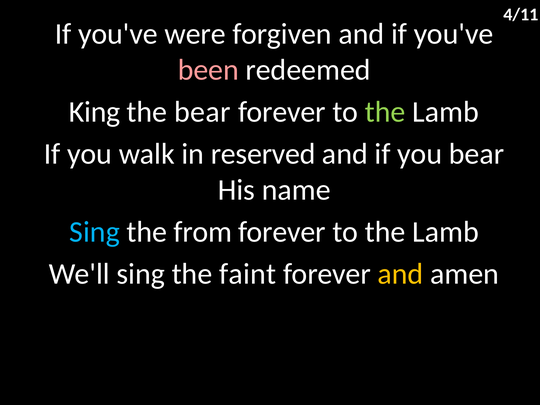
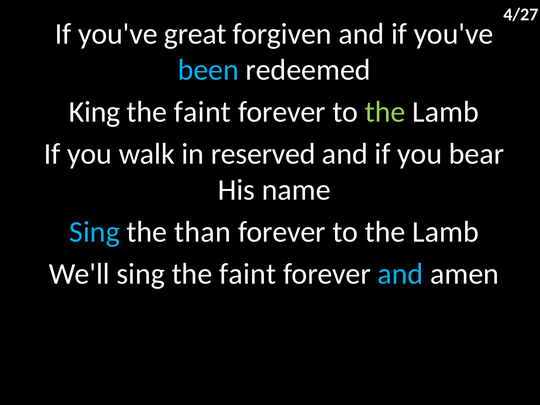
4/11: 4/11 -> 4/27
were: were -> great
been colour: pink -> light blue
bear at (202, 112): bear -> faint
from: from -> than
and at (400, 274) colour: yellow -> light blue
